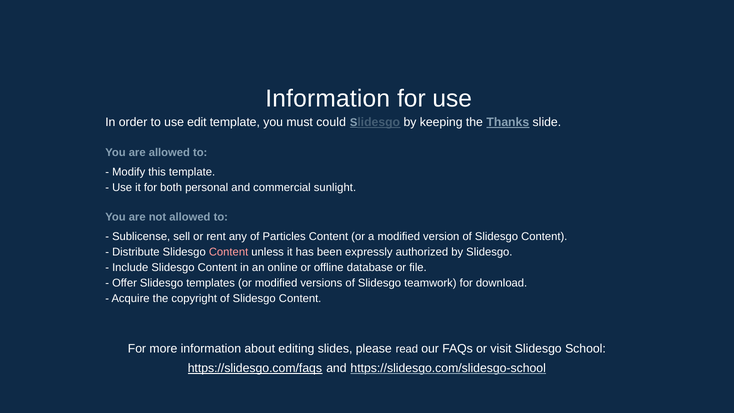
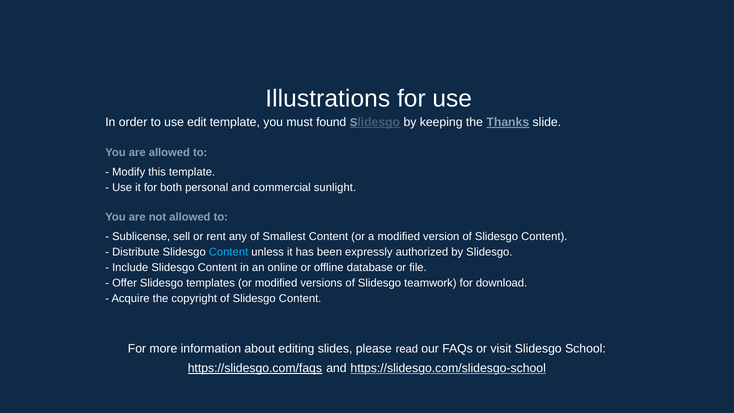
Information at (328, 99): Information -> Illustrations
could: could -> found
Particles: Particles -> Smallest
Content at (229, 252) colour: pink -> light blue
